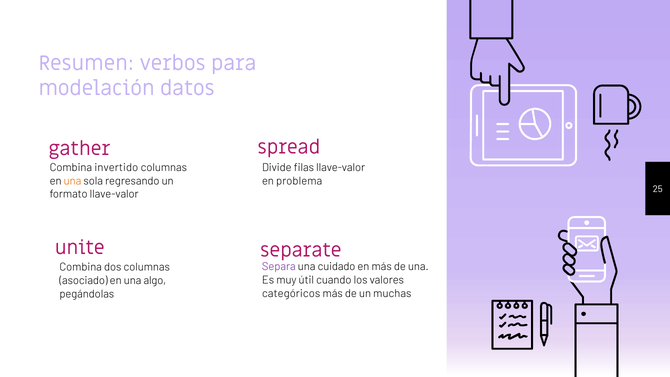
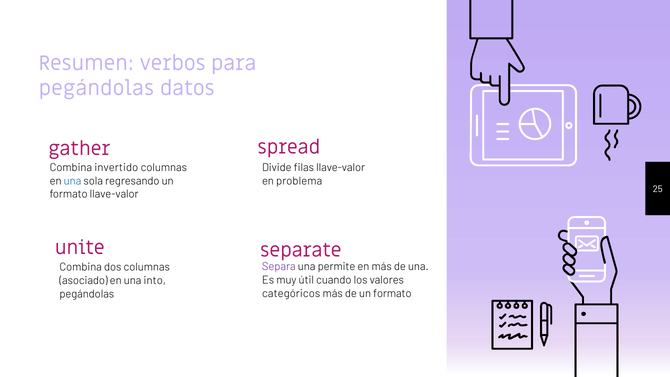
modelación at (97, 88): modelación -> pegándolas
una at (73, 181) colour: orange -> blue
cuidado: cuidado -> permite
algo: algo -> into
de un muchas: muchas -> formato
